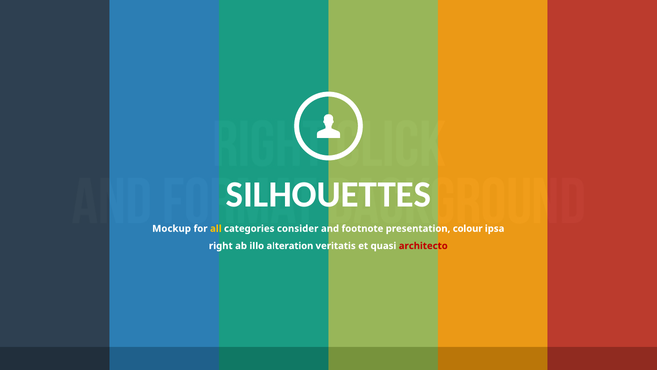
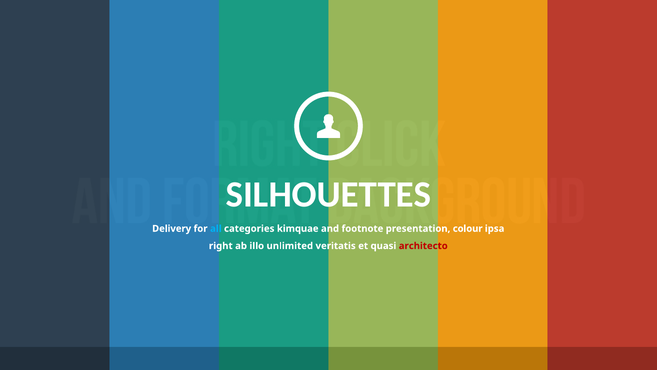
Mockup: Mockup -> Delivery
all colour: yellow -> light blue
consider: consider -> kimquae
alteration: alteration -> unlimited
